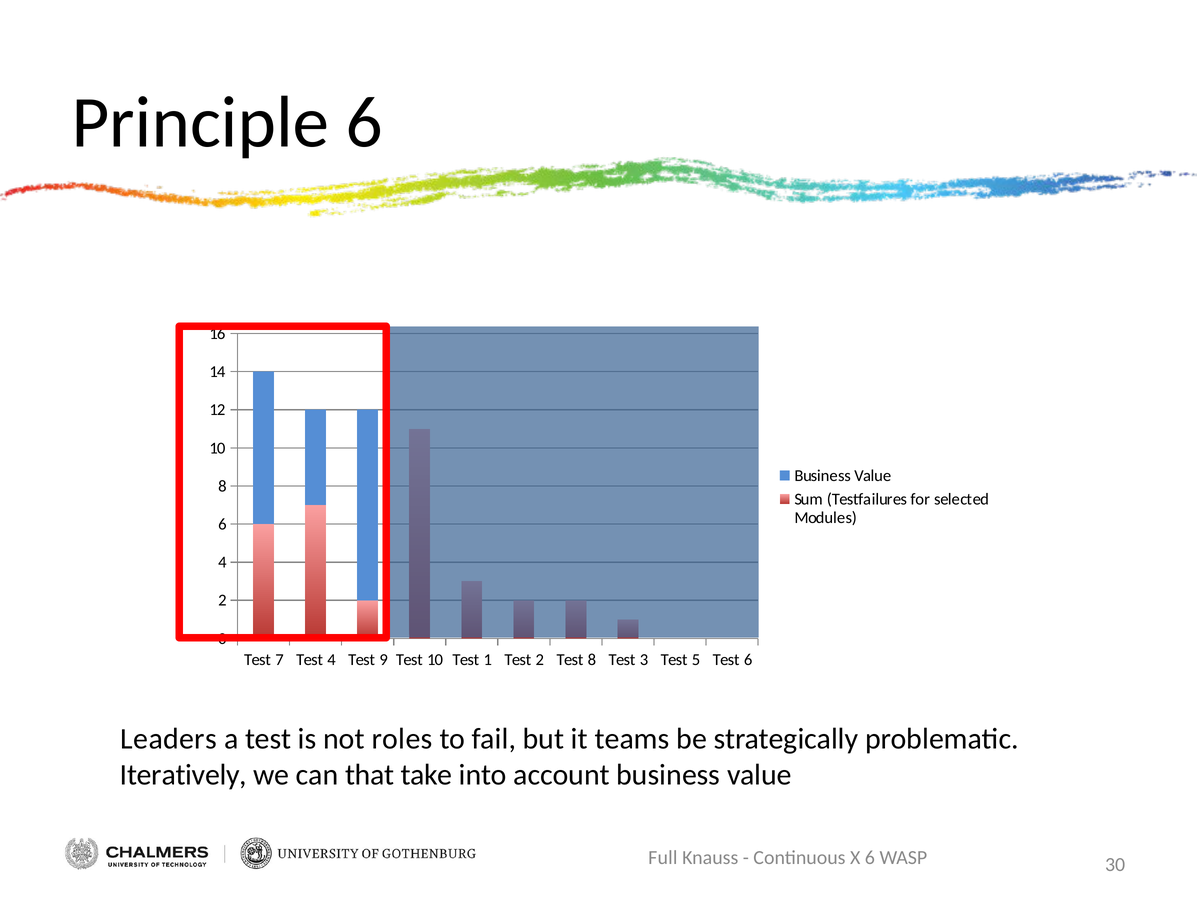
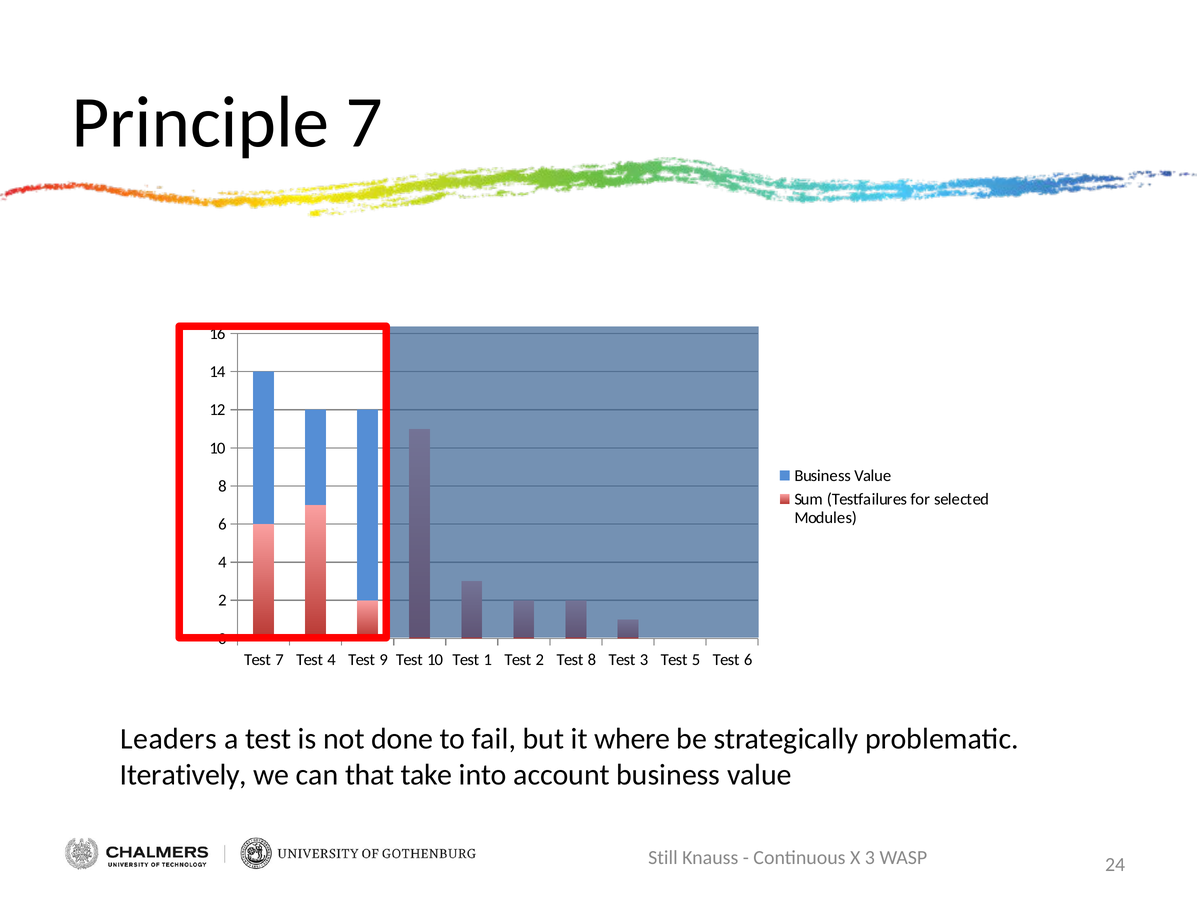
Principle 6: 6 -> 7
roles: roles -> done
teams: teams -> where
Full: Full -> Still
X 6: 6 -> 3
30: 30 -> 24
